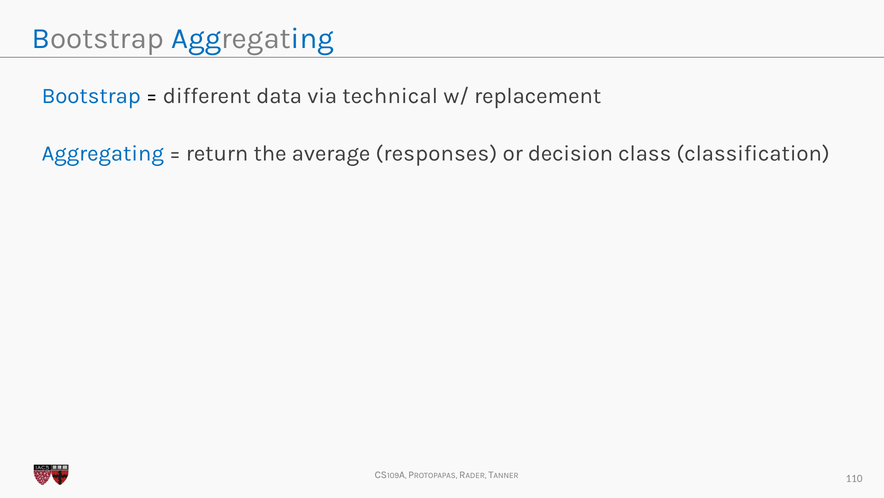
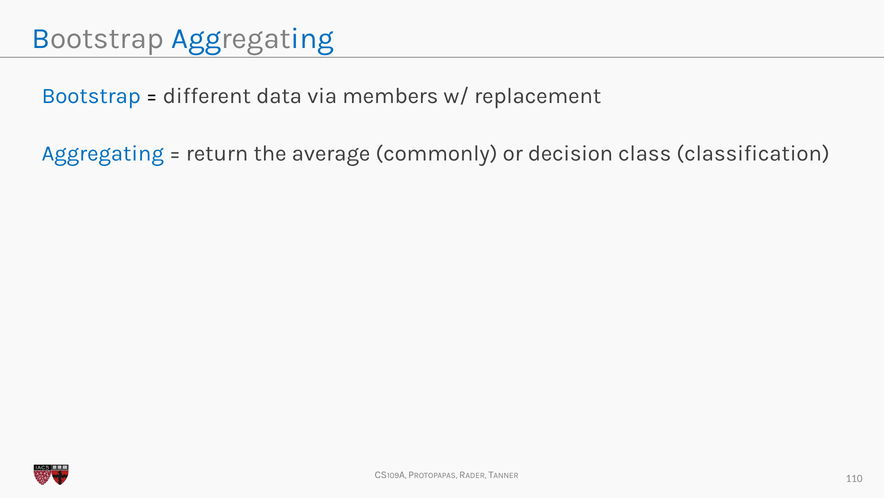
technical: technical -> members
responses: responses -> commonly
